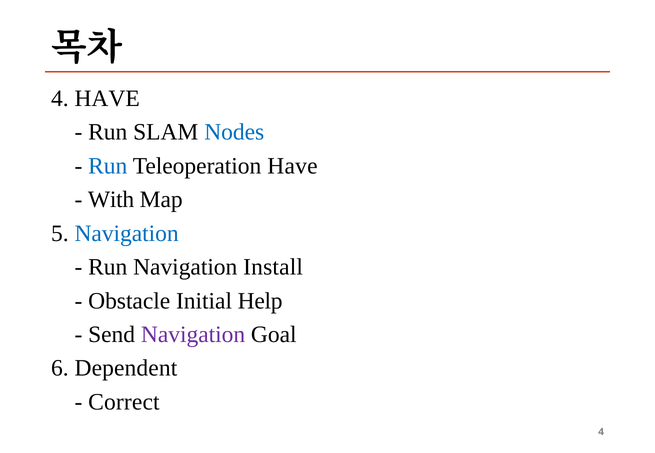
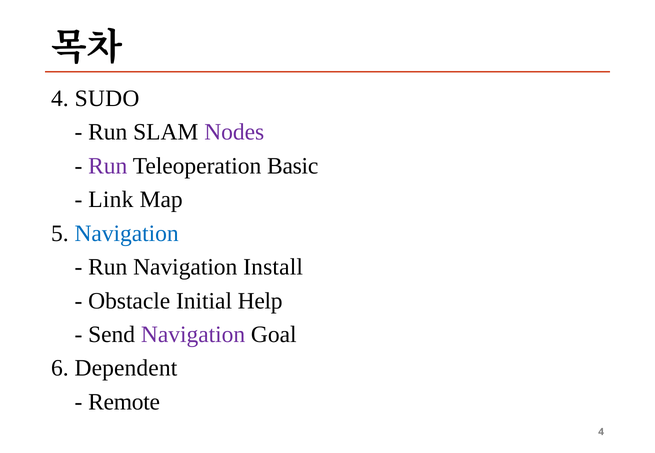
4 HAVE: HAVE -> SUDO
Nodes colour: blue -> purple
Run at (108, 166) colour: blue -> purple
Teleoperation Have: Have -> Basic
With: With -> Link
Correct: Correct -> Remote
